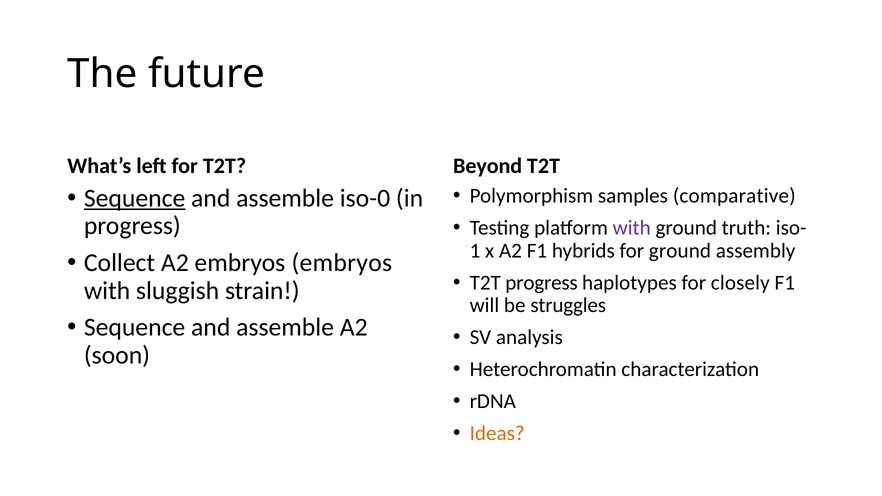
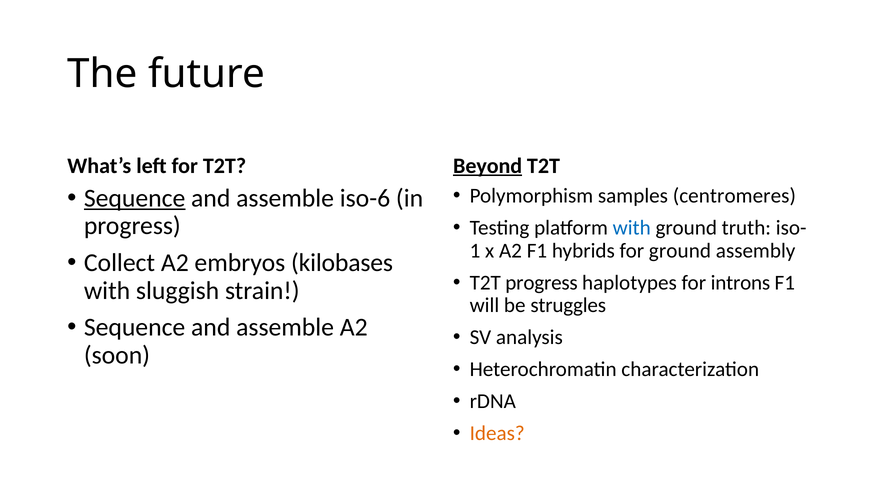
Beyond underline: none -> present
iso-0: iso-0 -> iso-6
comparative: comparative -> centromeres
with at (632, 228) colour: purple -> blue
embryos embryos: embryos -> kilobases
closely: closely -> introns
